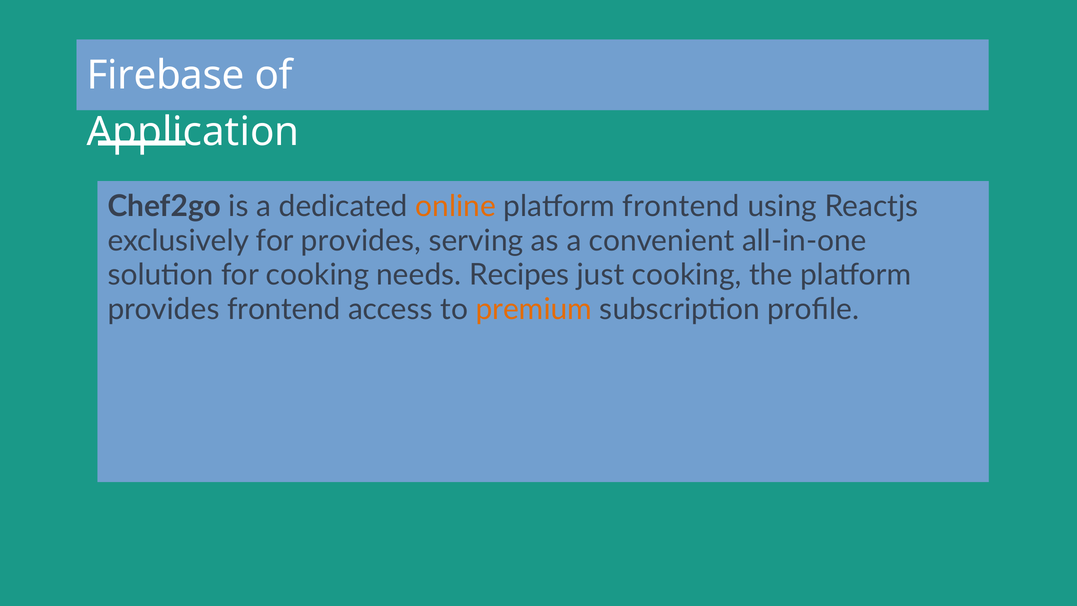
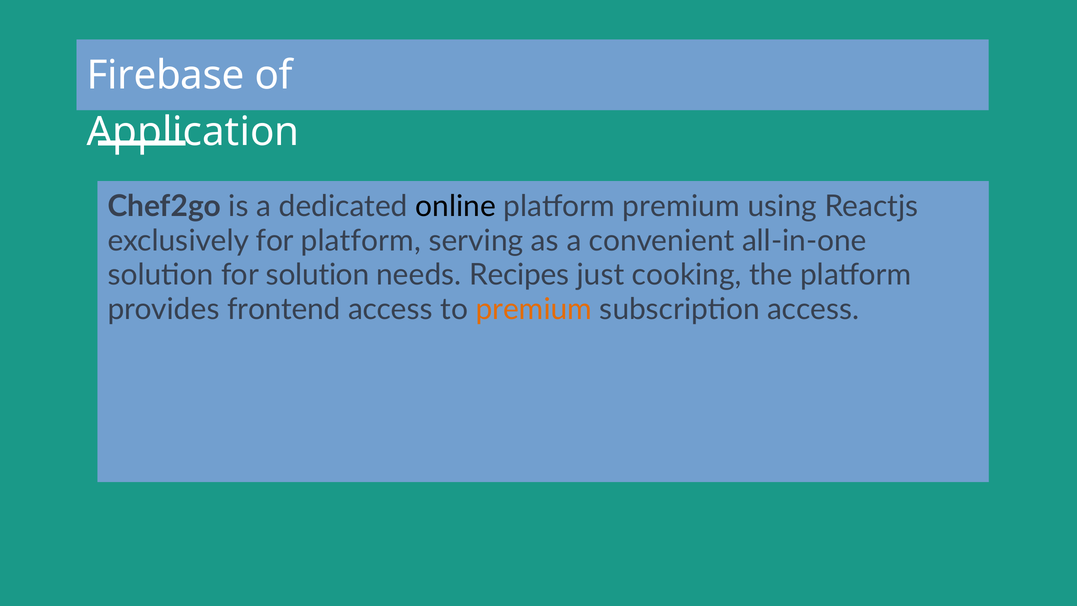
online colour: orange -> black
platform frontend: frontend -> premium
for provides: provides -> platform
for cooking: cooking -> solution
subscription proﬁle: proﬁle -> access
